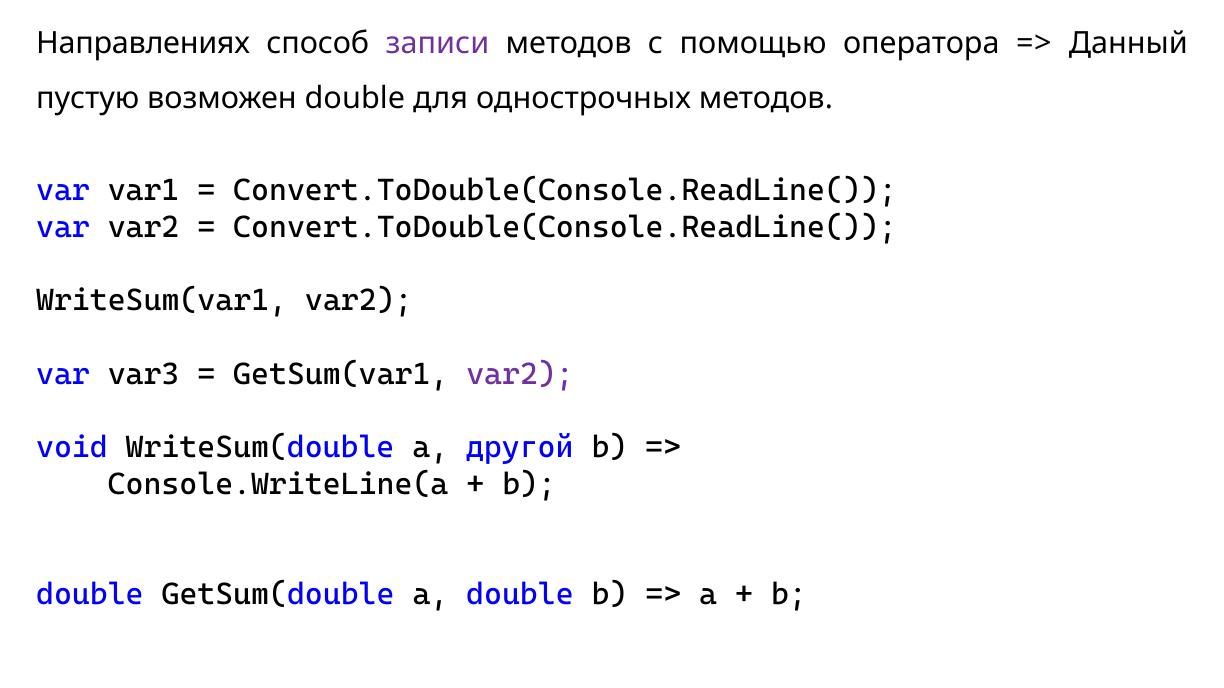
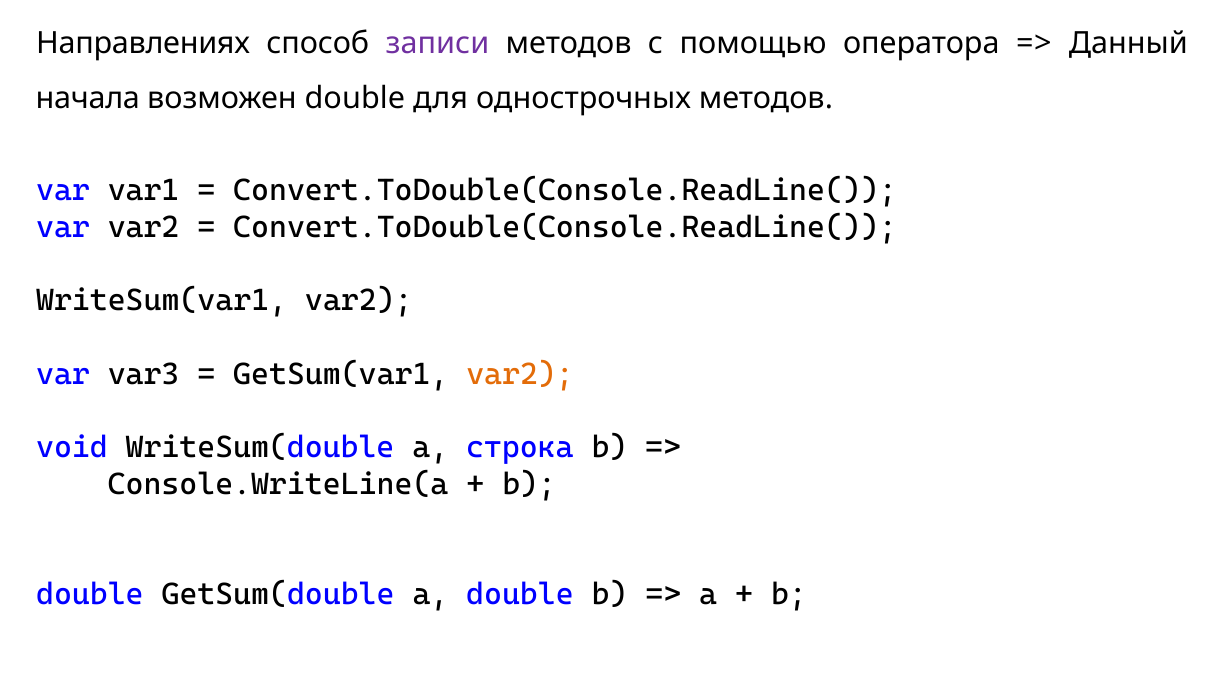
пустую: пустую -> начала
var2 at (520, 374) colour: purple -> orange
другой: другой -> строка
